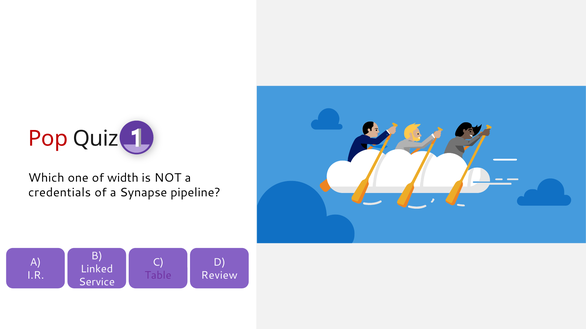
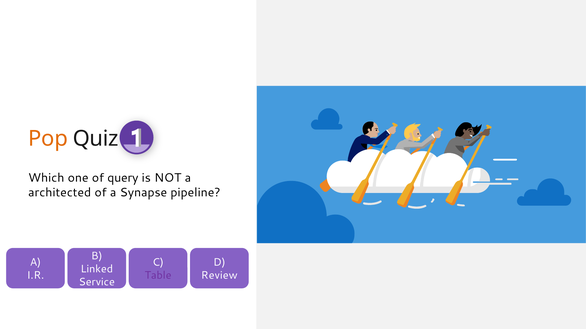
Pop colour: red -> orange
width: width -> query
credentials: credentials -> architected
